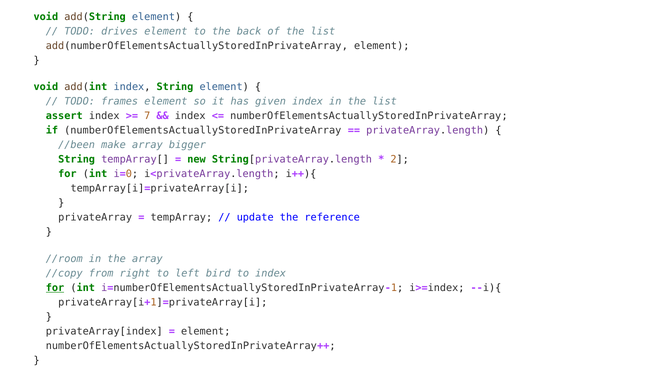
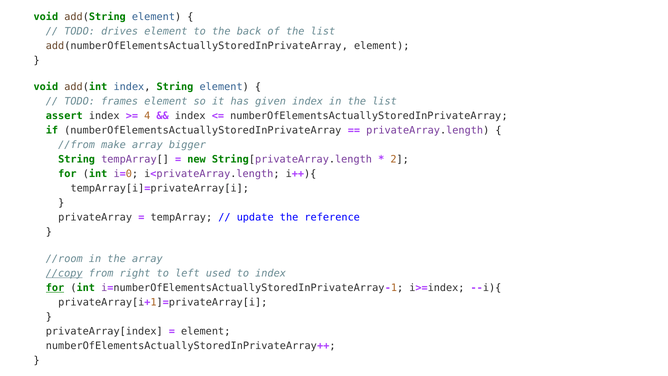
7: 7 -> 4
//been: //been -> //from
//copy underline: none -> present
bird: bird -> used
